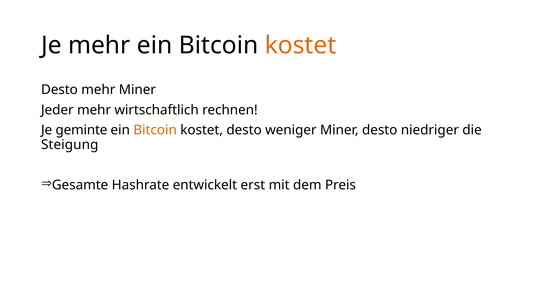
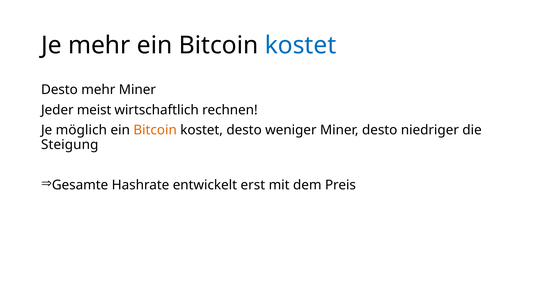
kostet at (301, 45) colour: orange -> blue
Jeder mehr: mehr -> meist
geminte: geminte -> möglich
